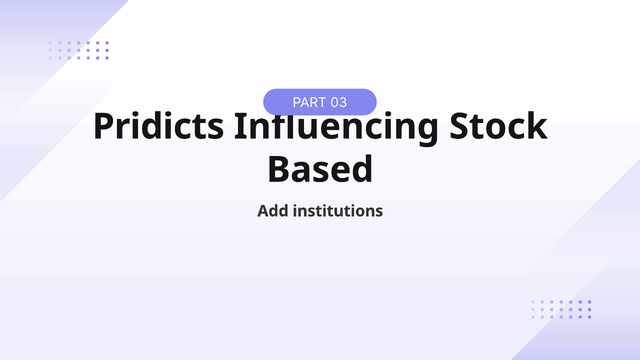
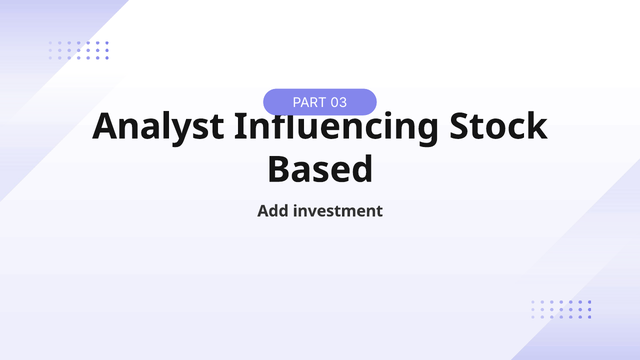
Pridicts: Pridicts -> Analyst
institutions: institutions -> investment
